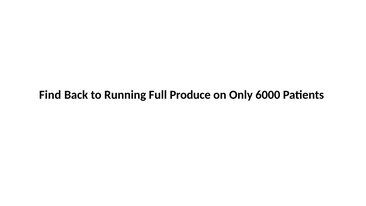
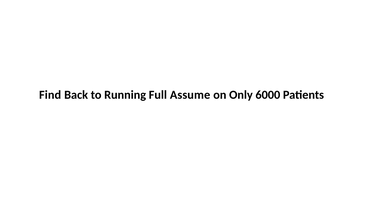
Produce: Produce -> Assume
